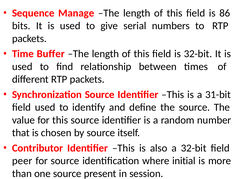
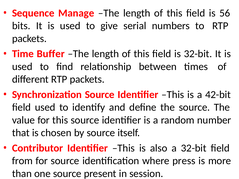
86: 86 -> 56
31-bit: 31-bit -> 42-bit
peer: peer -> from
initial: initial -> press
